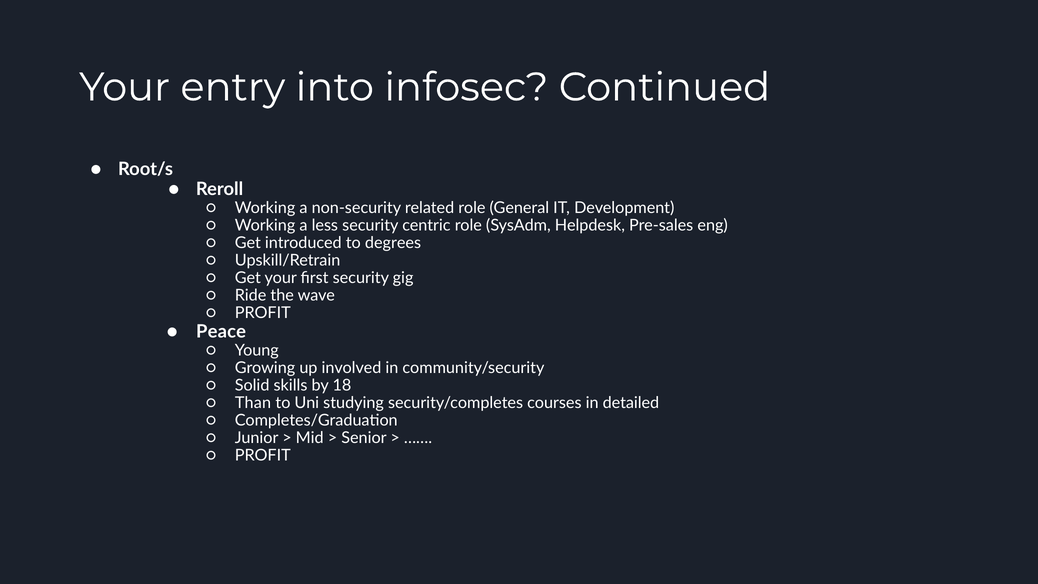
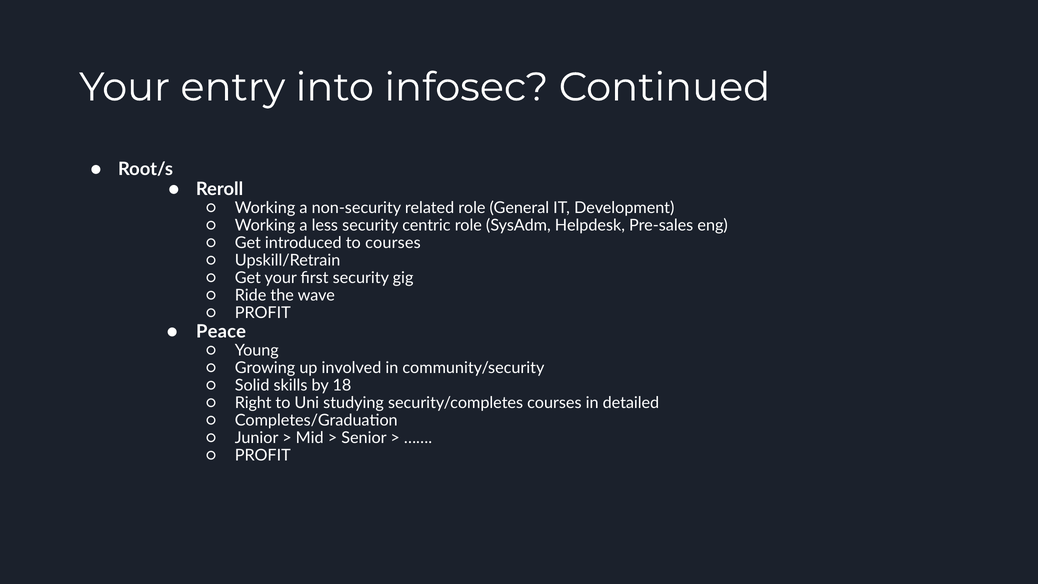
to degrees: degrees -> courses
Than: Than -> Right
